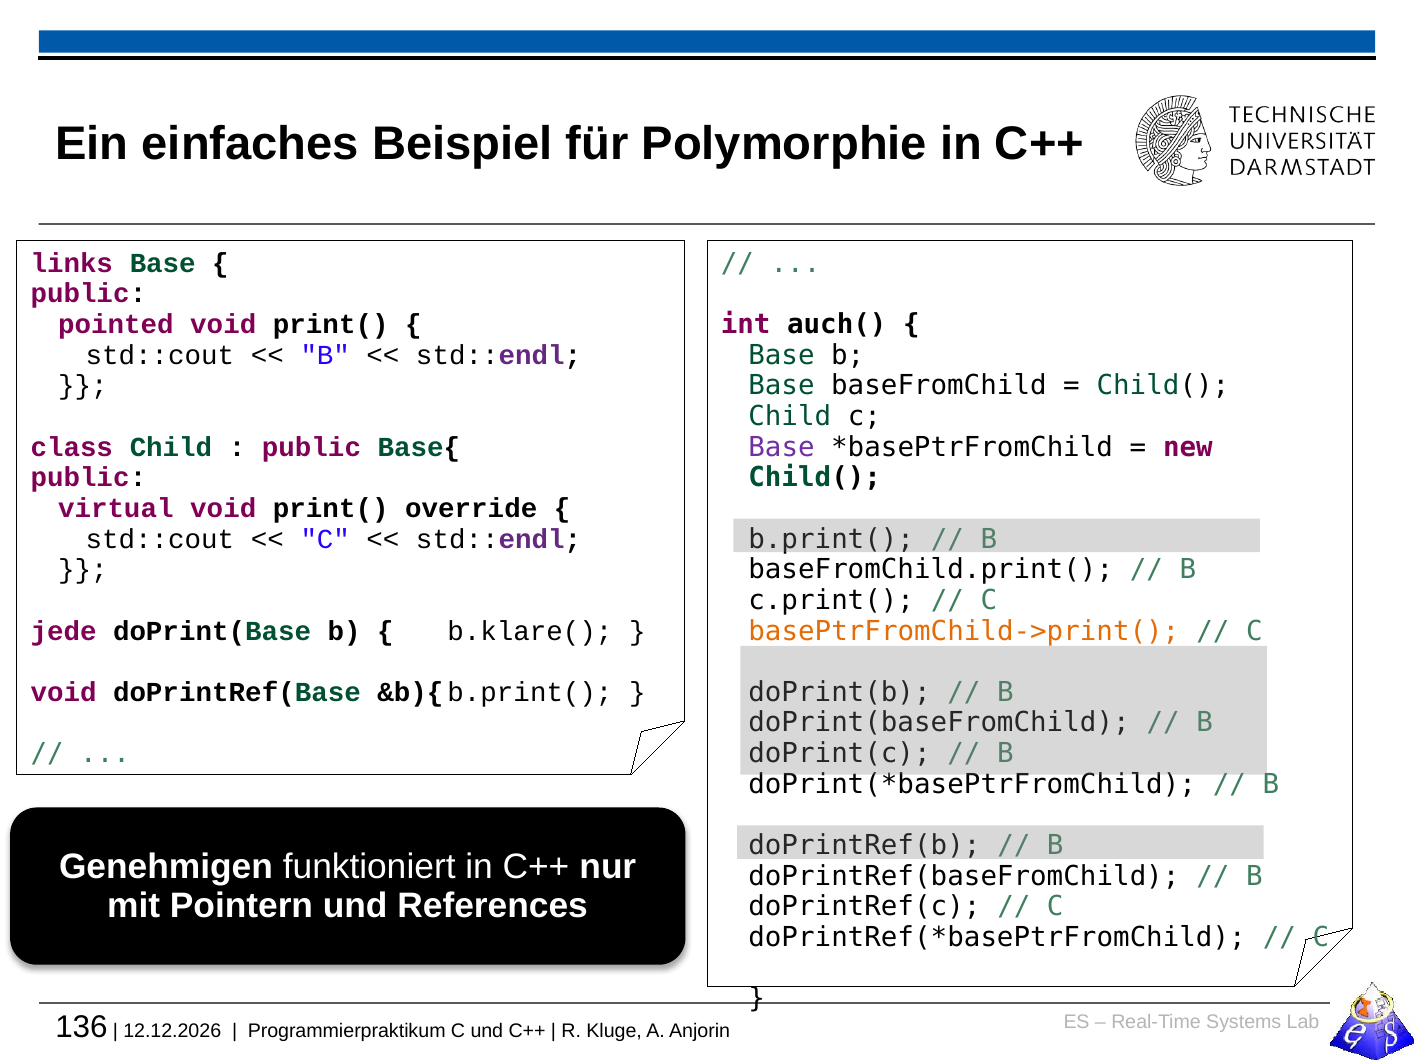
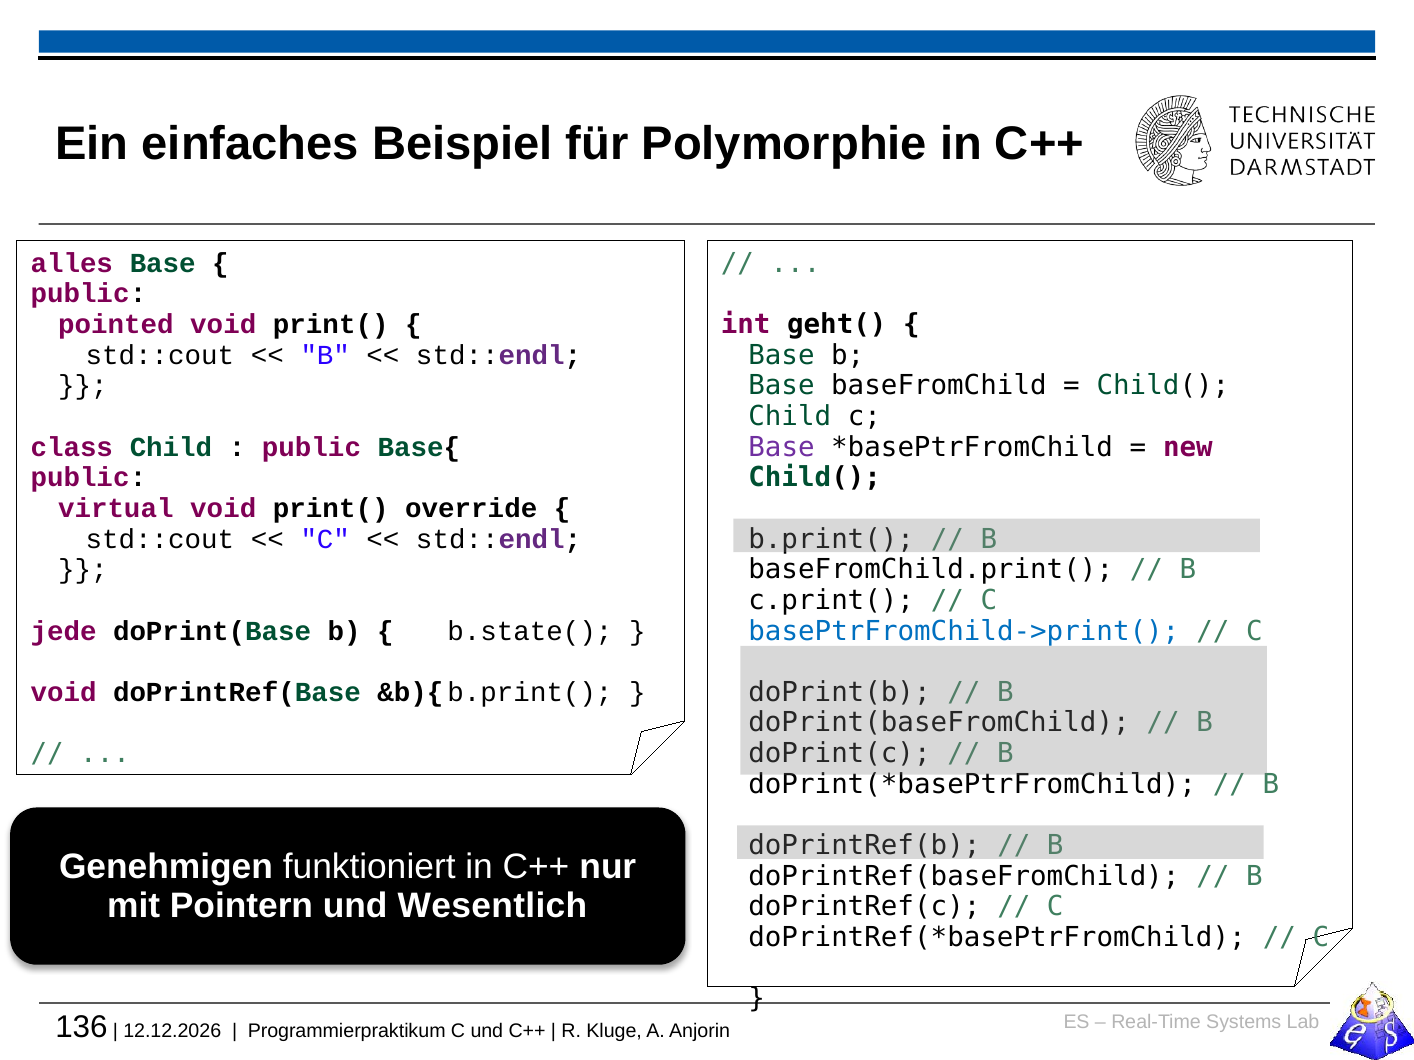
links: links -> alles
auch(: auch( -> geht(
basePtrFromChild->print( colour: orange -> blue
b.klare(: b.klare( -> b.state(
References: References -> Wesentlich
